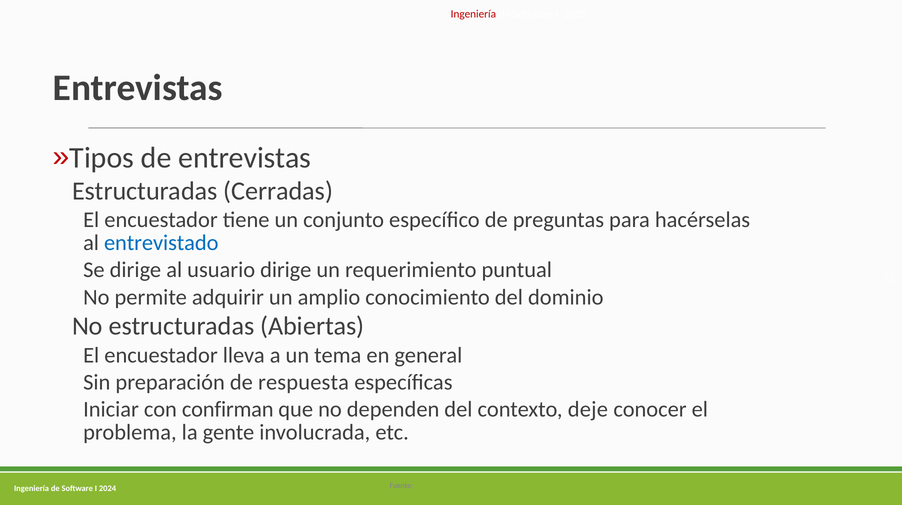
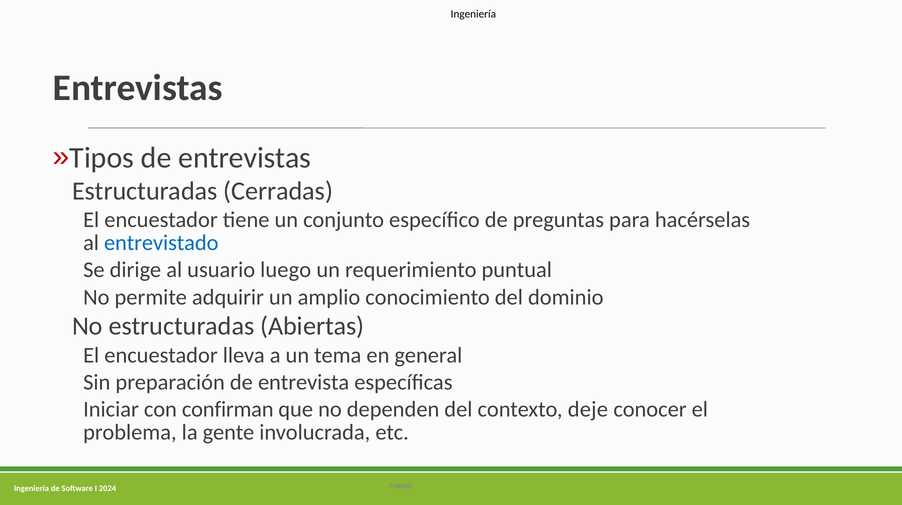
Ingeniería at (473, 14) colour: red -> black
usuario dirige: dirige -> luego
respuesta: respuesta -> entrevista
